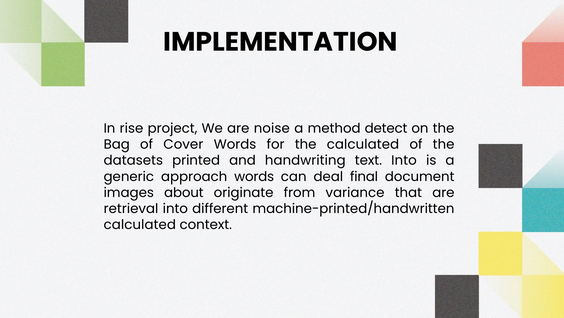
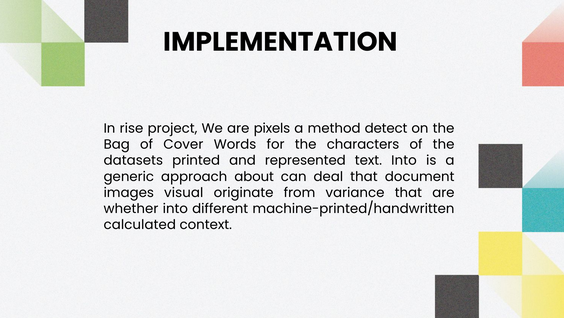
noise: noise -> pixels
the calculated: calculated -> characters
handwriting: handwriting -> represented
approach words: words -> about
deal final: final -> that
about: about -> visual
retrieval: retrieval -> whether
